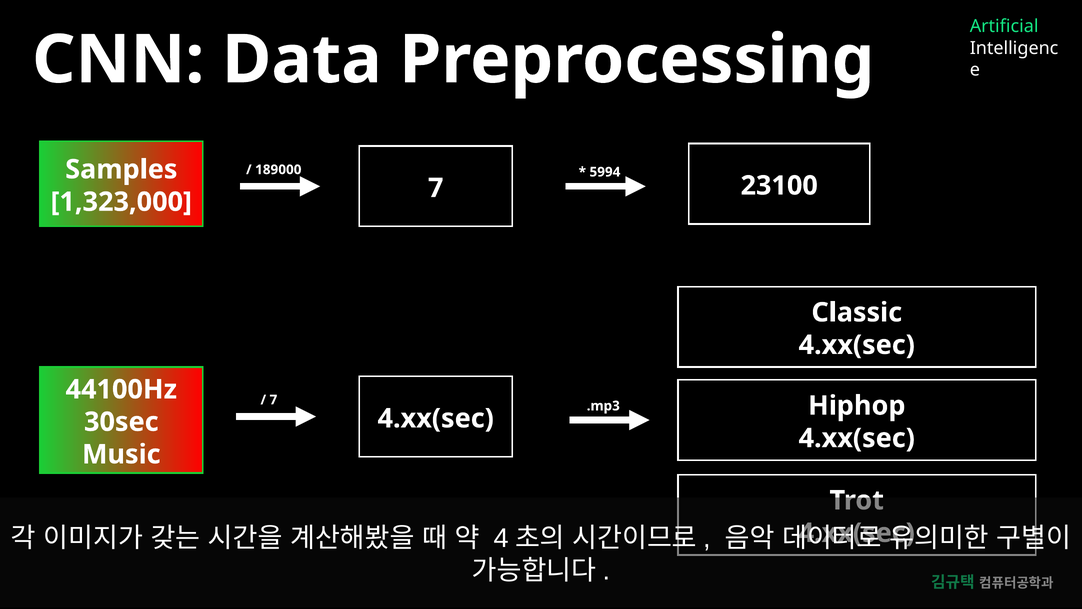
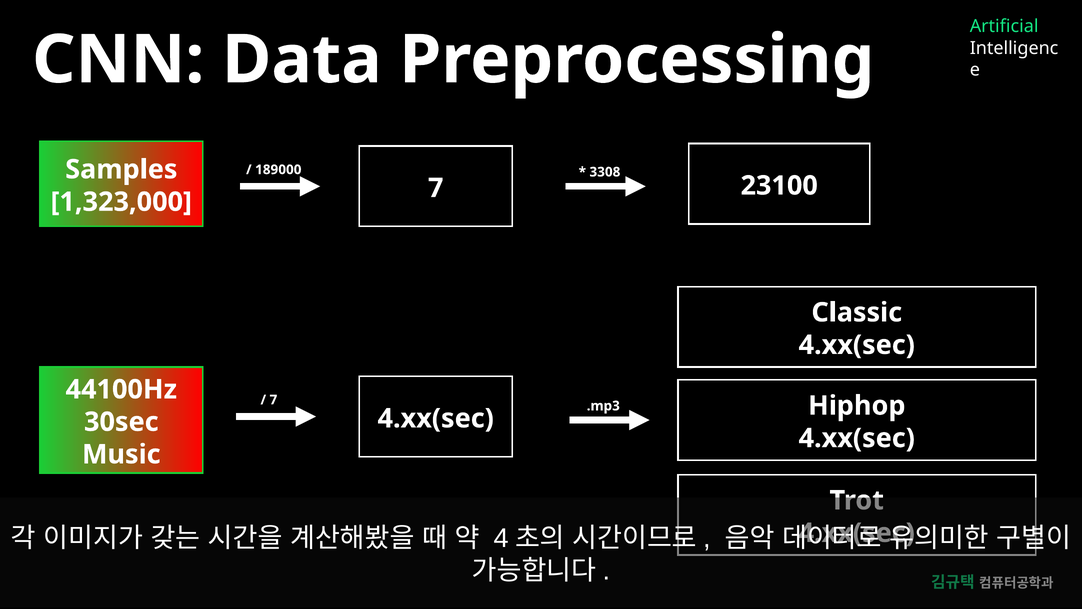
5994: 5994 -> 3308
